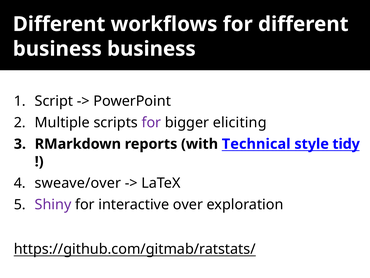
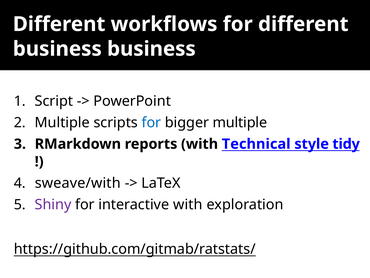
for at (151, 122) colour: purple -> blue
bigger eliciting: eliciting -> multiple
sweave/over: sweave/over -> sweave/with
interactive over: over -> with
